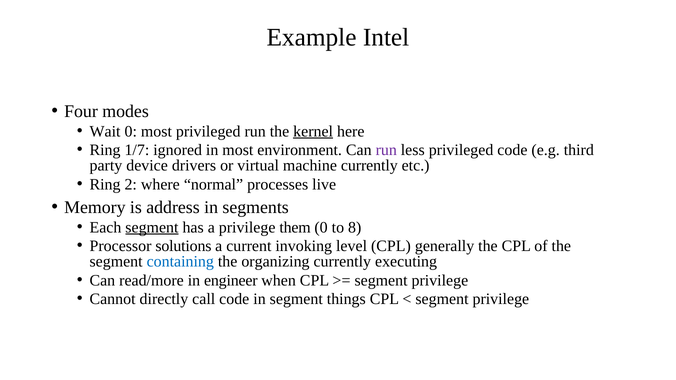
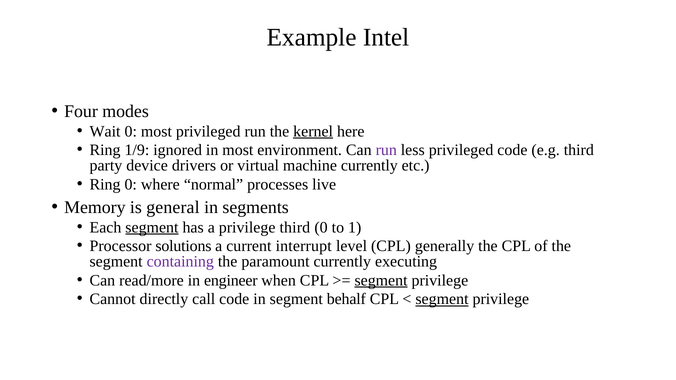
1/7: 1/7 -> 1/9
Ring 2: 2 -> 0
address: address -> general
privilege them: them -> third
8: 8 -> 1
invoking: invoking -> interrupt
containing colour: blue -> purple
organizing: organizing -> paramount
segment at (381, 280) underline: none -> present
things: things -> behalf
segment at (442, 299) underline: none -> present
